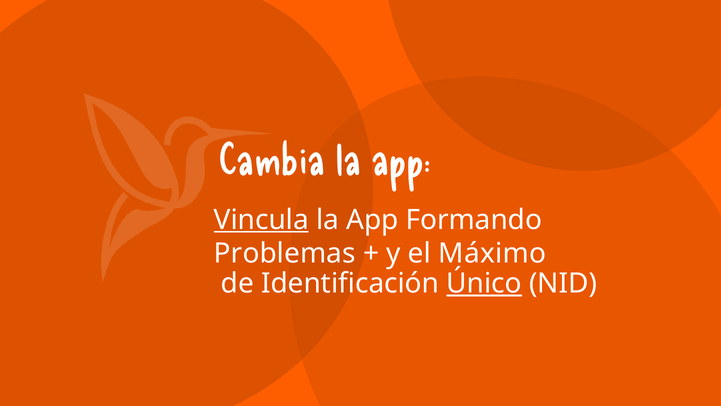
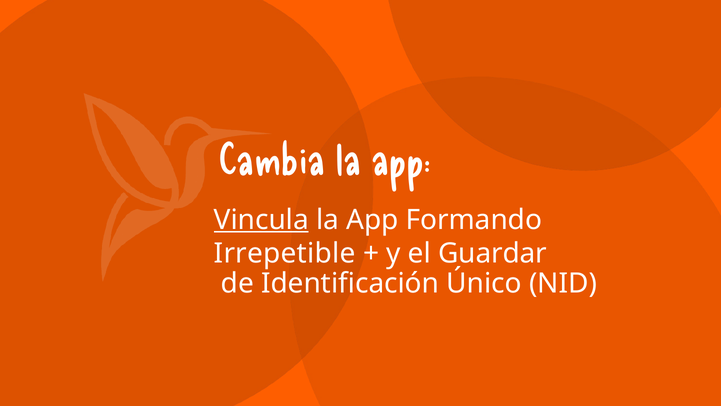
Problemas: Problemas -> Irrepetible
Máximo: Máximo -> Guardar
Único underline: present -> none
